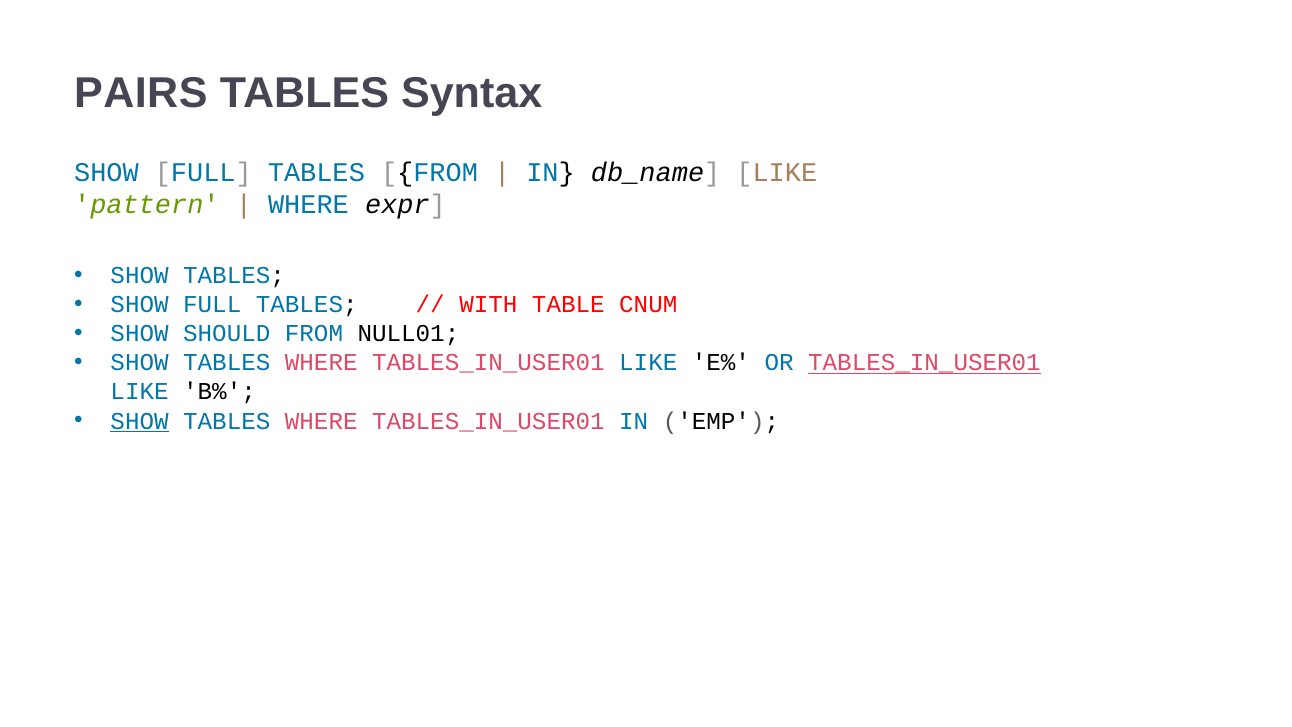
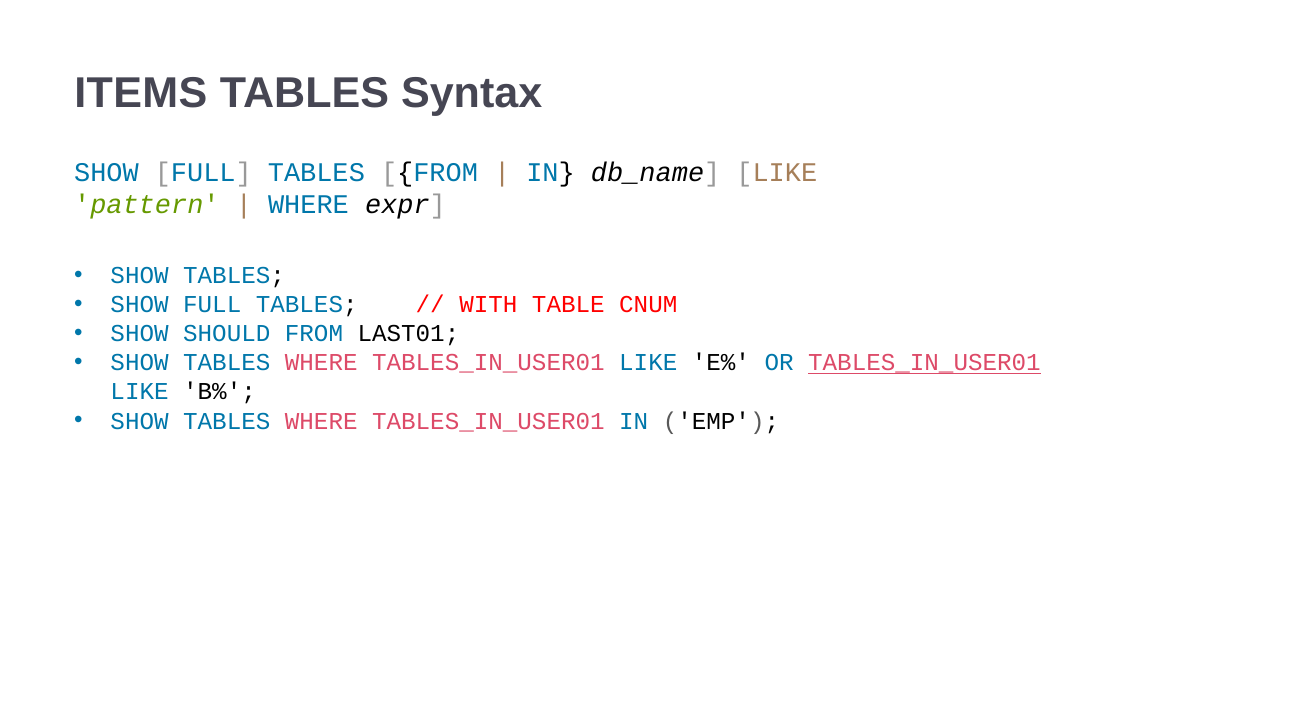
PAIRS: PAIRS -> ITEMS
NULL01: NULL01 -> LAST01
SHOW at (140, 421) underline: present -> none
